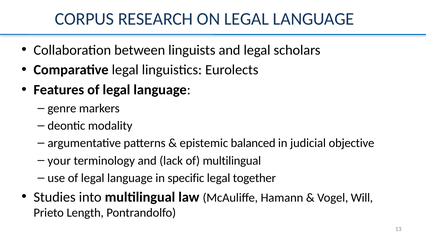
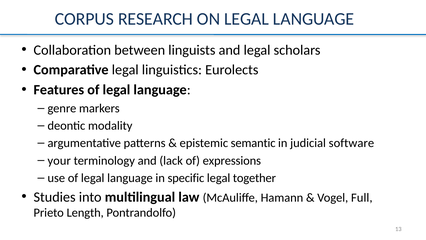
balanced: balanced -> semantic
objective: objective -> software
of multilingual: multilingual -> expressions
Will: Will -> Full
